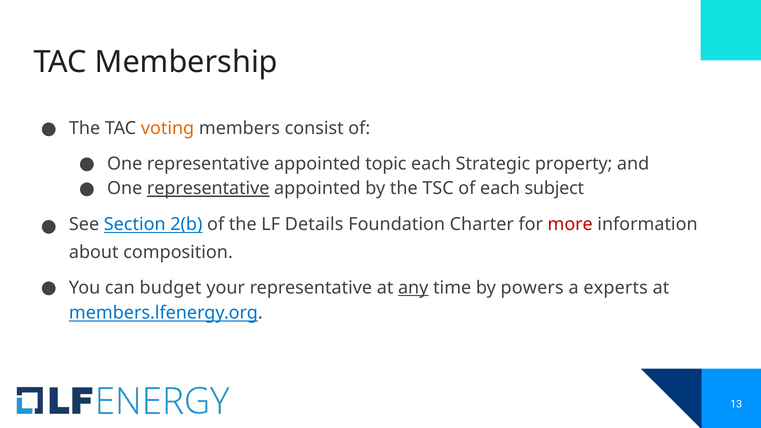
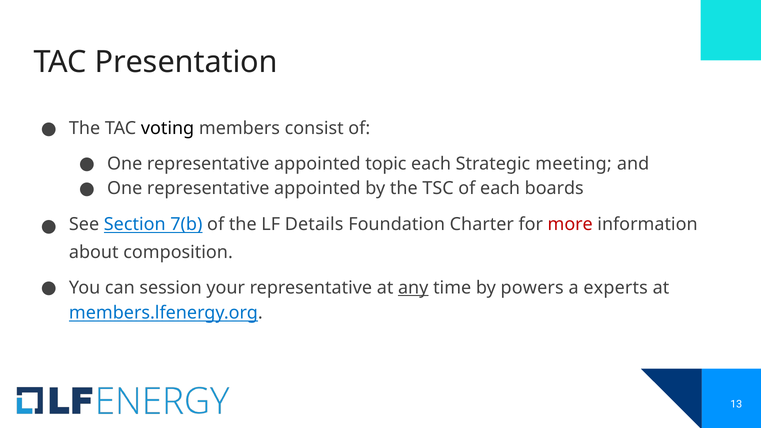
Membership: Membership -> Presentation
voting colour: orange -> black
property: property -> meeting
representative at (208, 189) underline: present -> none
subject: subject -> boards
2(b: 2(b -> 7(b
budget: budget -> session
